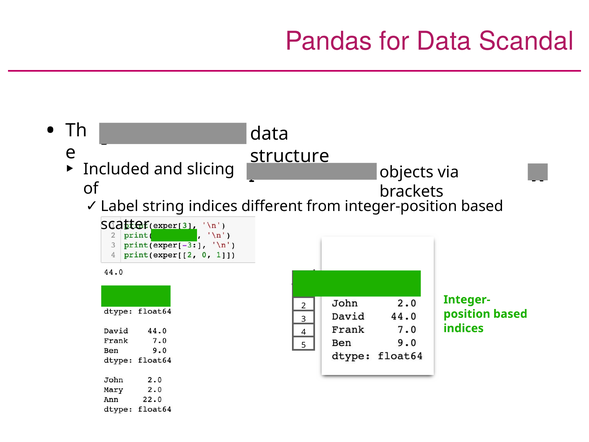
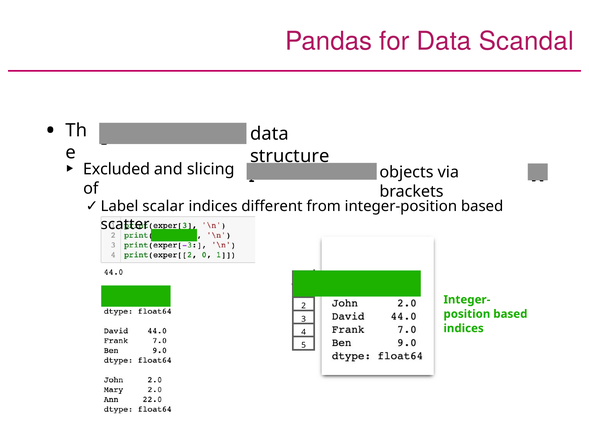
Included: Included -> Excluded
string: string -> scalar
